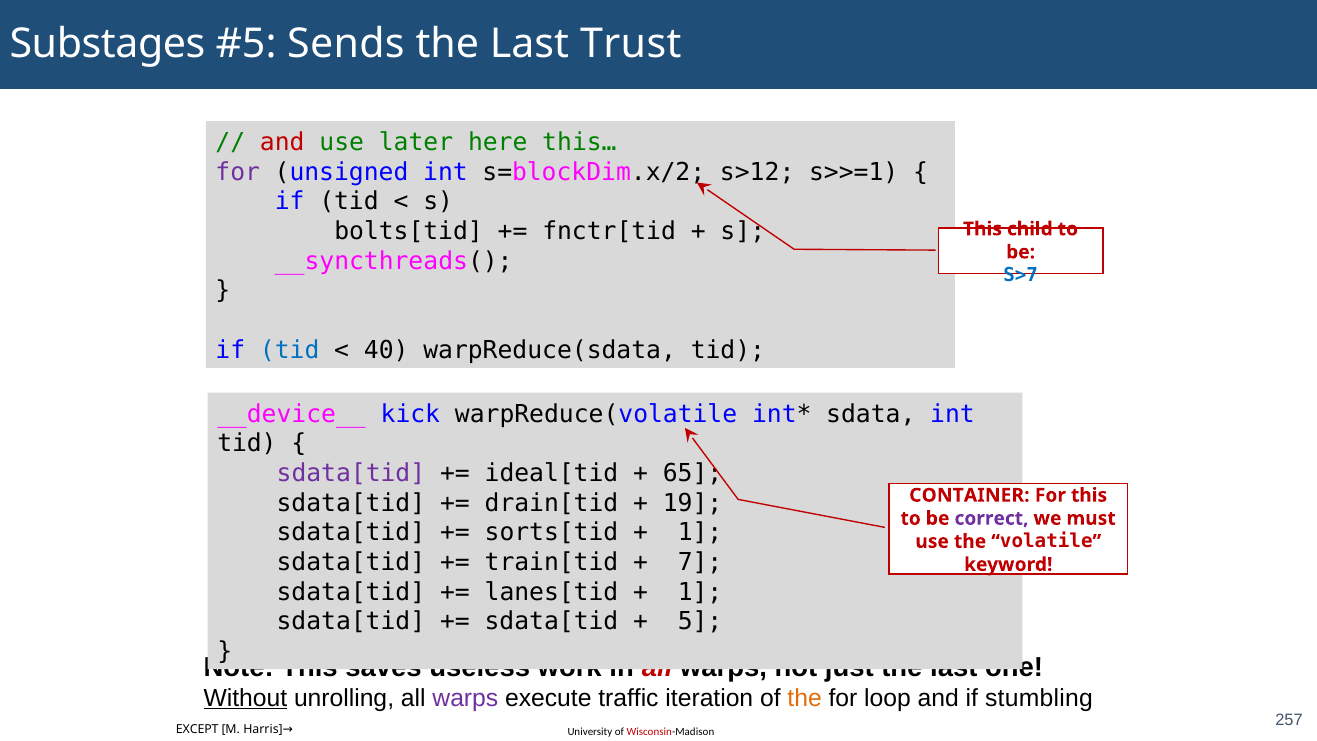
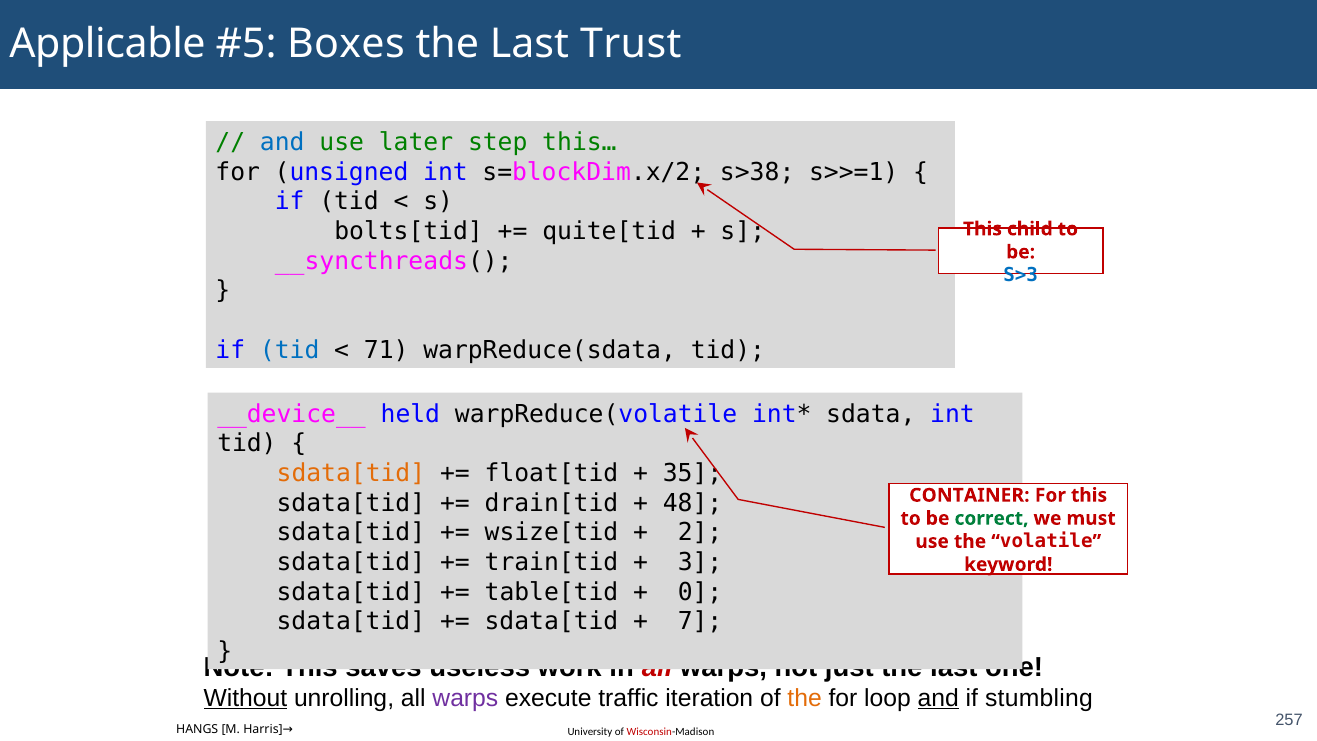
Substages: Substages -> Applicable
Sends: Sends -> Boxes
and at (282, 142) colour: red -> blue
here: here -> step
for at (238, 172) colour: purple -> black
s>12: s>12 -> s>38
fnctr[tid: fnctr[tid -> quite[tid
S>7: S>7 -> S>3
40: 40 -> 71
kick: kick -> held
sdata[tid at (351, 473) colour: purple -> orange
ideal[tid: ideal[tid -> float[tid
65: 65 -> 35
19: 19 -> 48
correct colour: purple -> green
sorts[tid: sorts[tid -> wsize[tid
1 at (700, 533): 1 -> 2
7: 7 -> 3
lanes[tid: lanes[tid -> table[tid
1 at (700, 592): 1 -> 0
5: 5 -> 7
and at (938, 698) underline: none -> present
EXCEPT: EXCEPT -> HANGS
